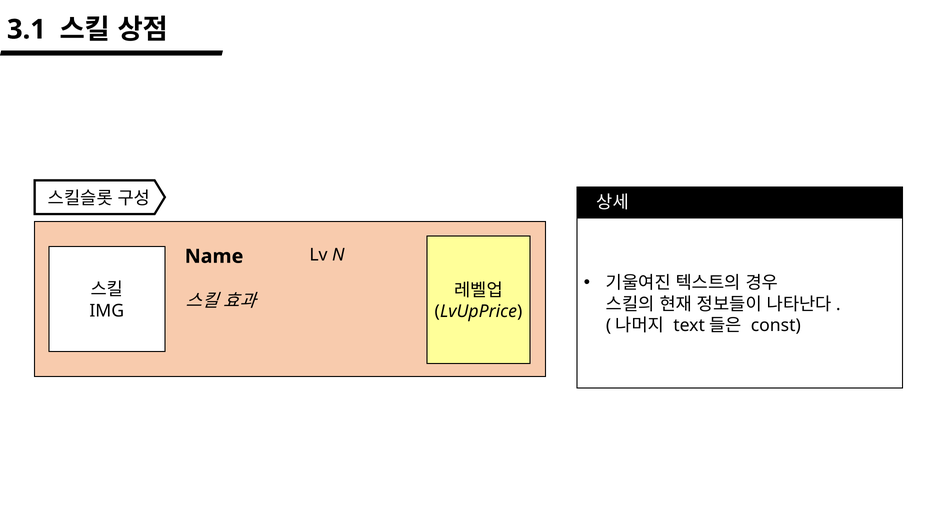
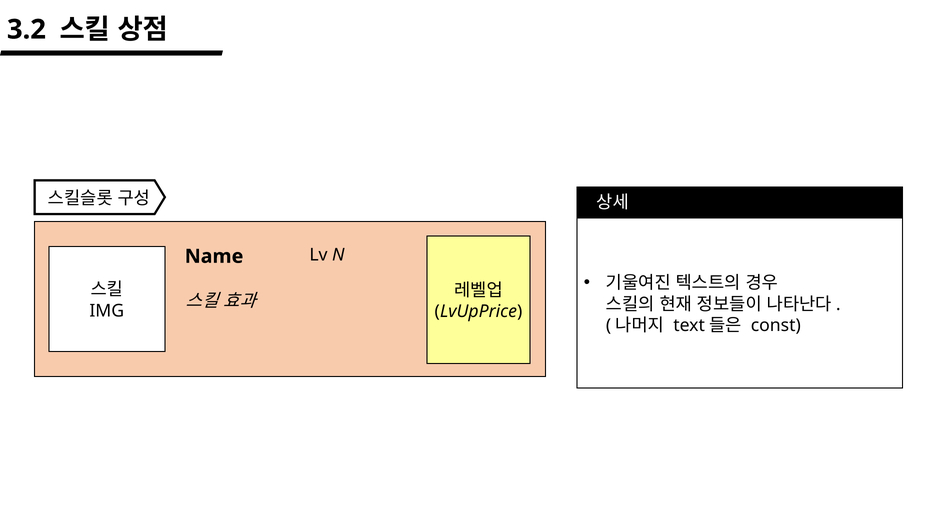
3.1: 3.1 -> 3.2
